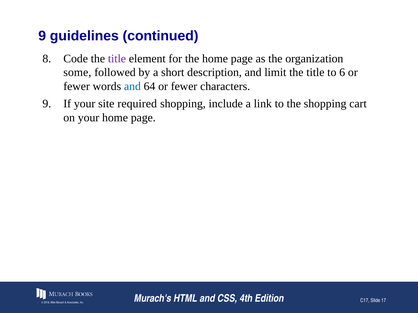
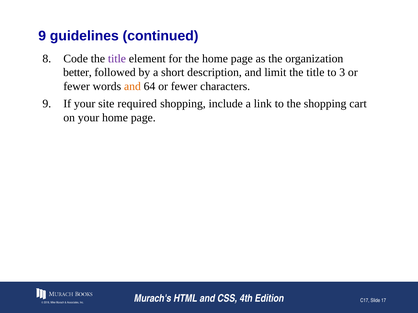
some: some -> better
6: 6 -> 3
and at (132, 87) colour: blue -> orange
